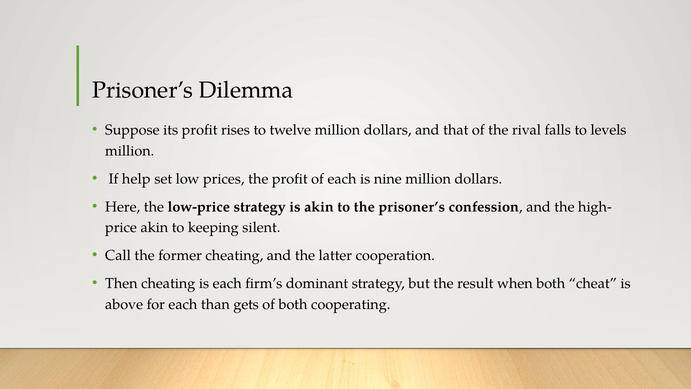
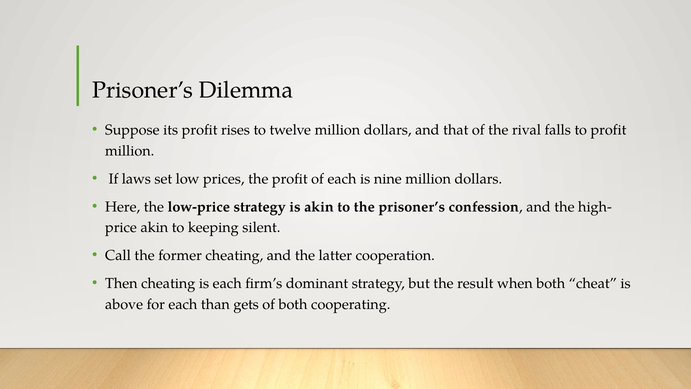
to levels: levels -> profit
help: help -> laws
